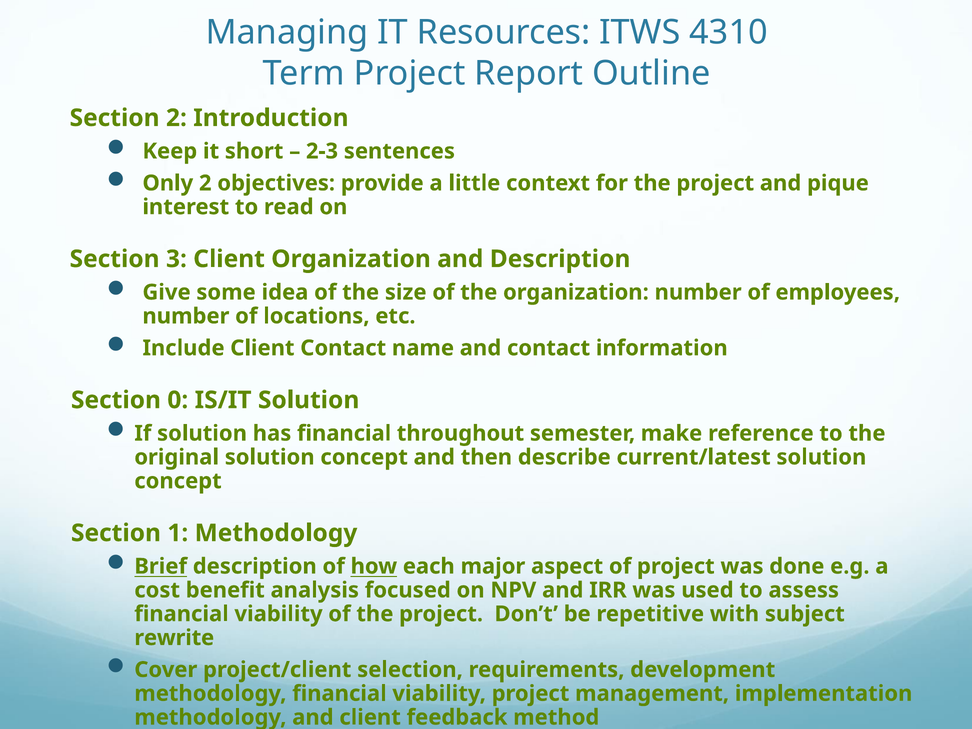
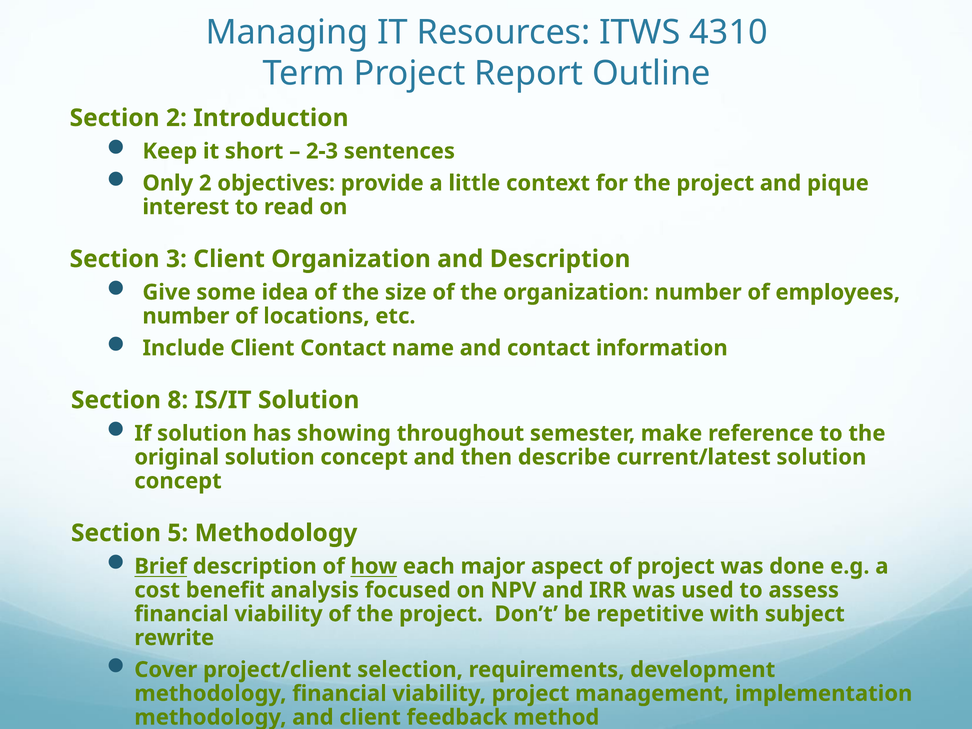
0: 0 -> 8
has financial: financial -> showing
1: 1 -> 5
